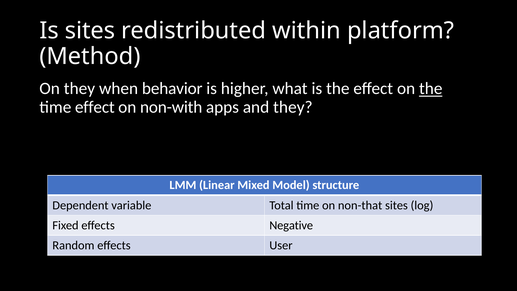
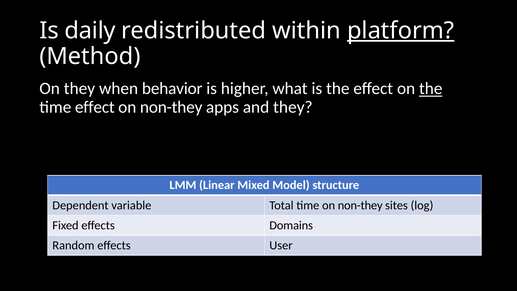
Is sites: sites -> daily
platform underline: none -> present
non-with at (171, 107): non-with -> non-they
time on non-that: non-that -> non-they
Negative: Negative -> Domains
